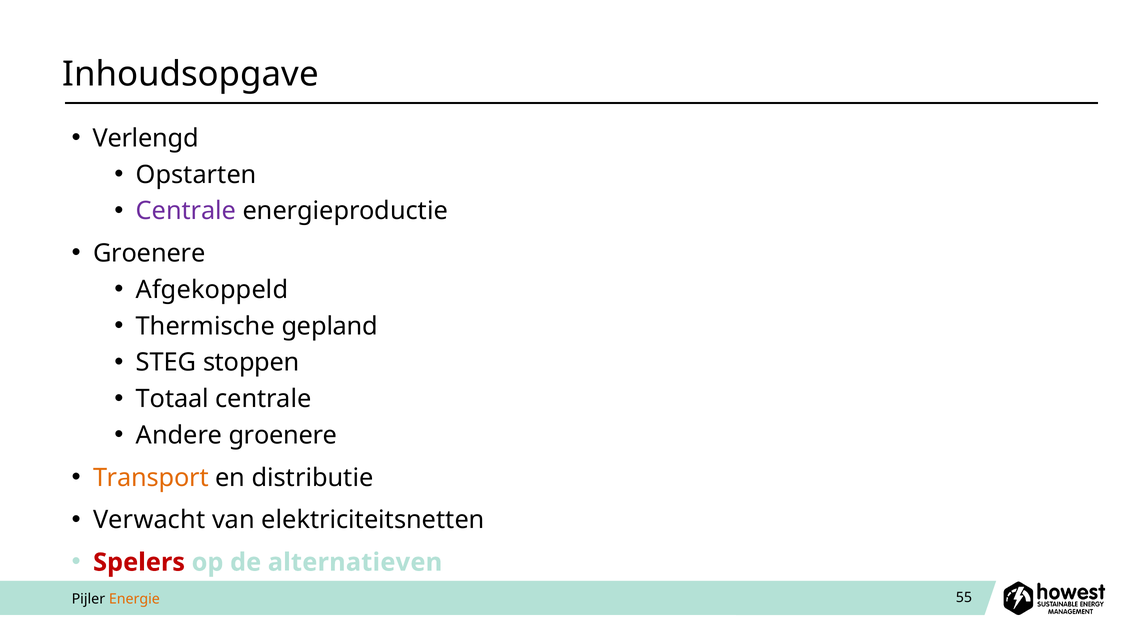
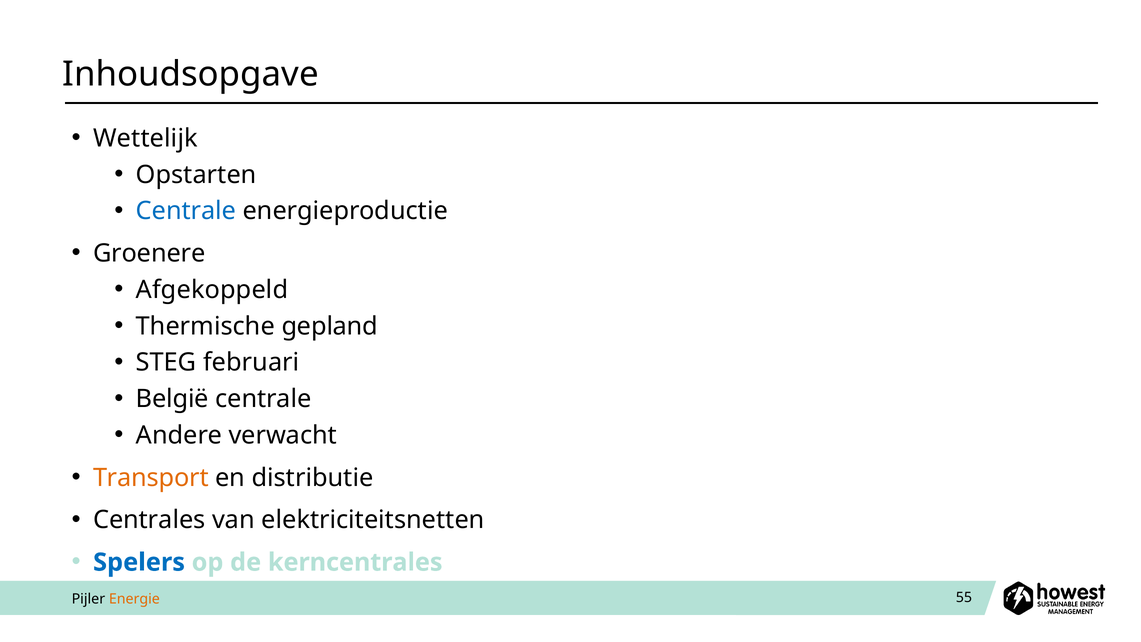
Verlengd: Verlengd -> Wettelijk
Centrale at (186, 211) colour: purple -> blue
stoppen: stoppen -> februari
Totaal: Totaal -> België
Andere groenere: groenere -> verwacht
Verwacht: Verwacht -> Centrales
Spelers colour: red -> blue
alternatieven: alternatieven -> kerncentrales
